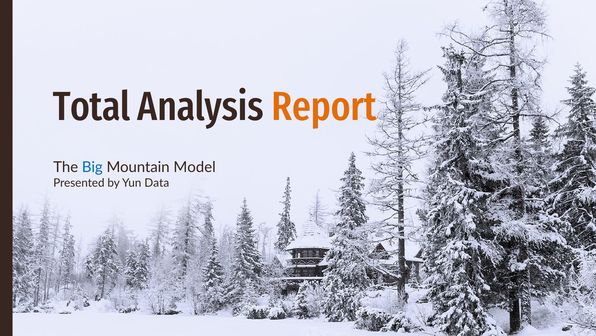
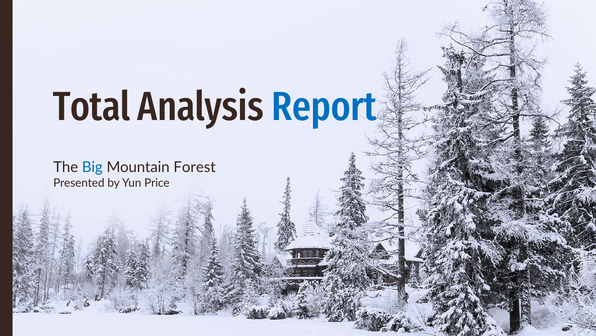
Report colour: orange -> blue
Model: Model -> Forest
Data: Data -> Price
